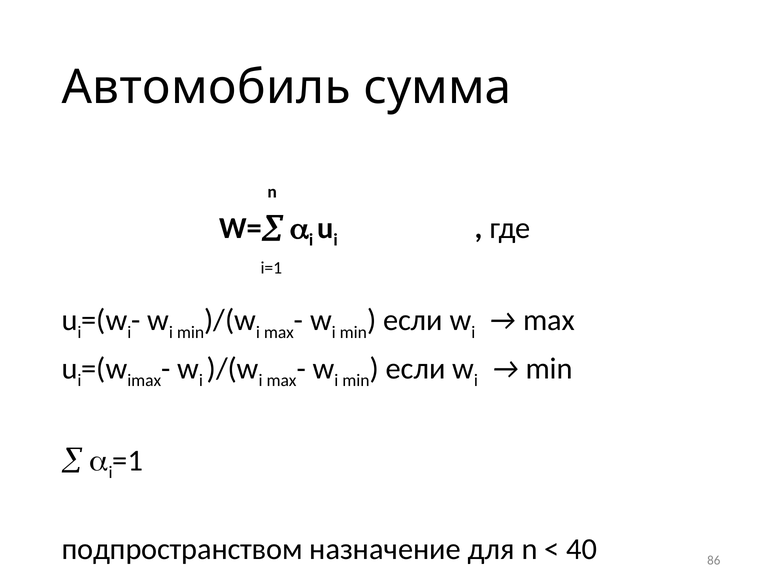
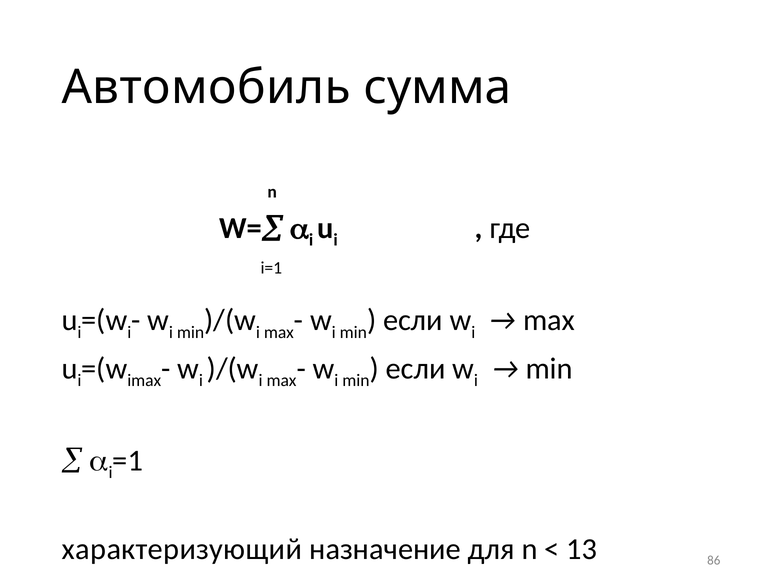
подпространством: подпространством -> характеризующий
40: 40 -> 13
